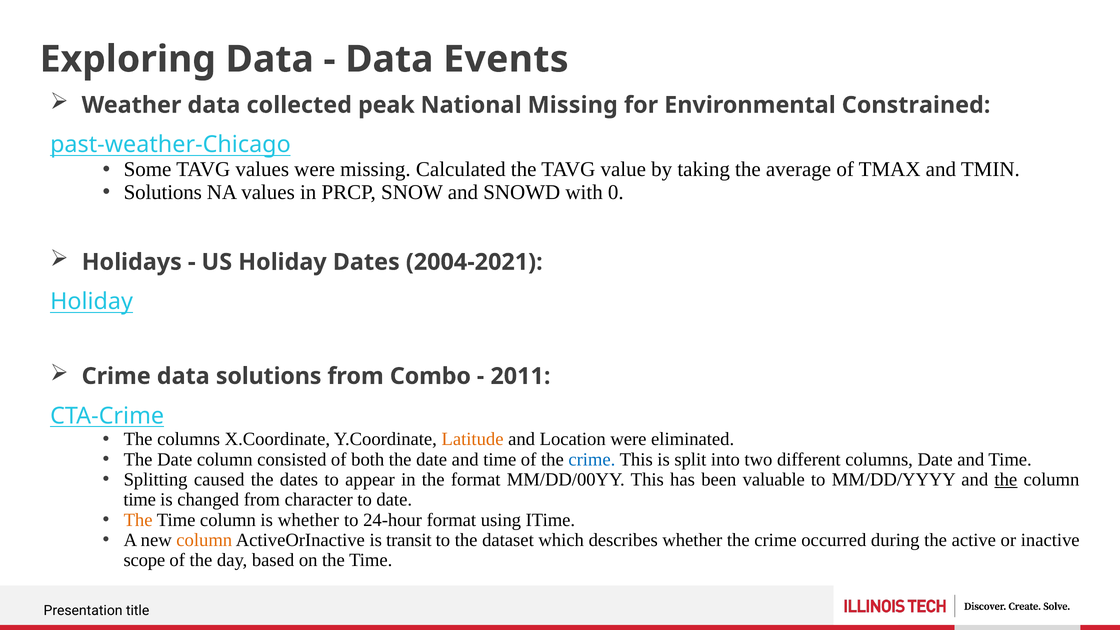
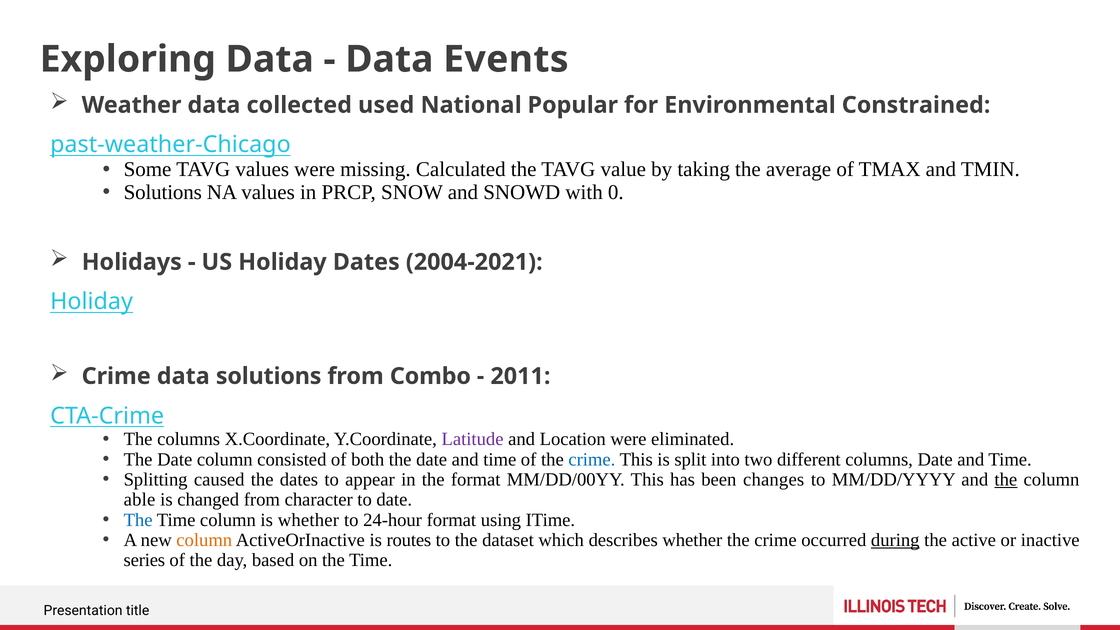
peak: peak -> used
National Missing: Missing -> Popular
Latitude colour: orange -> purple
valuable: valuable -> changes
time at (140, 500): time -> able
The at (138, 520) colour: orange -> blue
transit: transit -> routes
during underline: none -> present
scope: scope -> series
